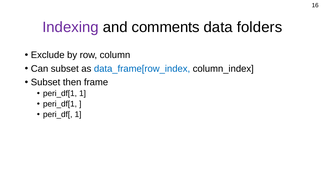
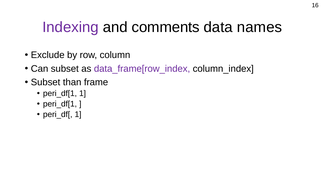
folders: folders -> names
data_frame[row_index colour: blue -> purple
then: then -> than
